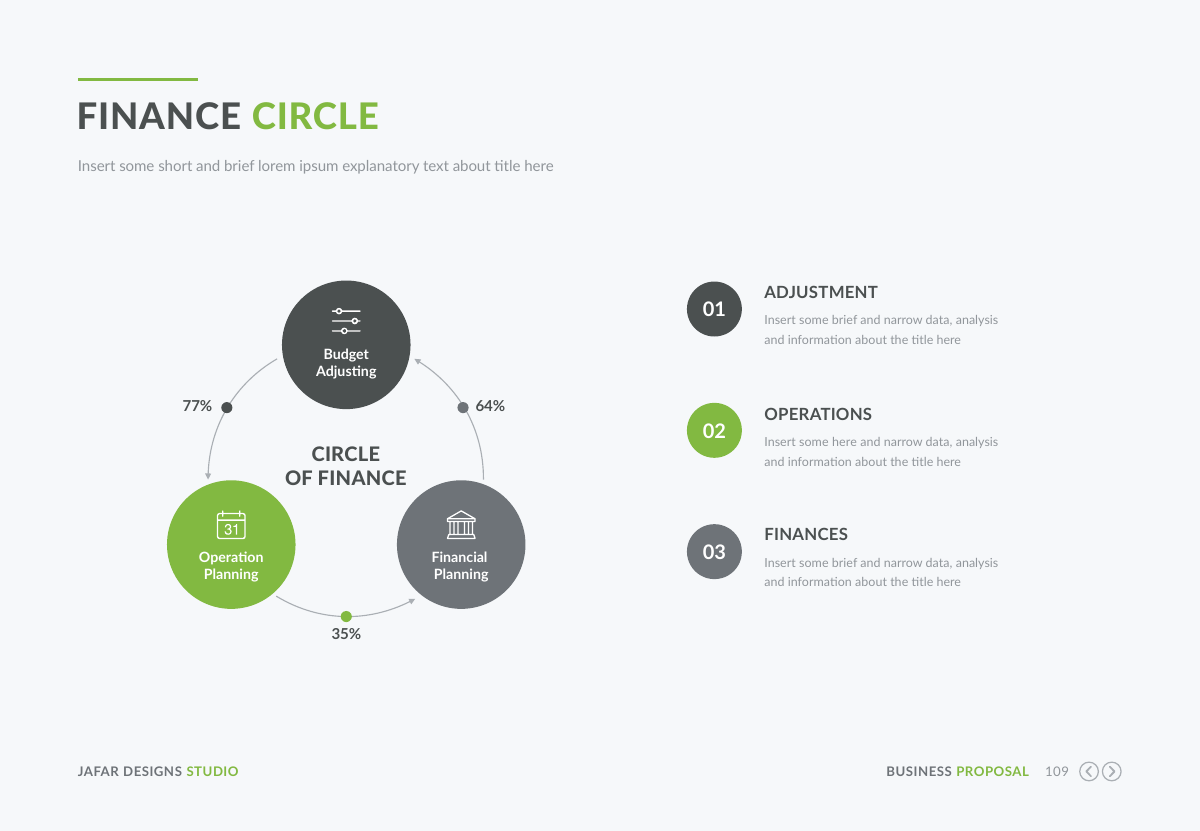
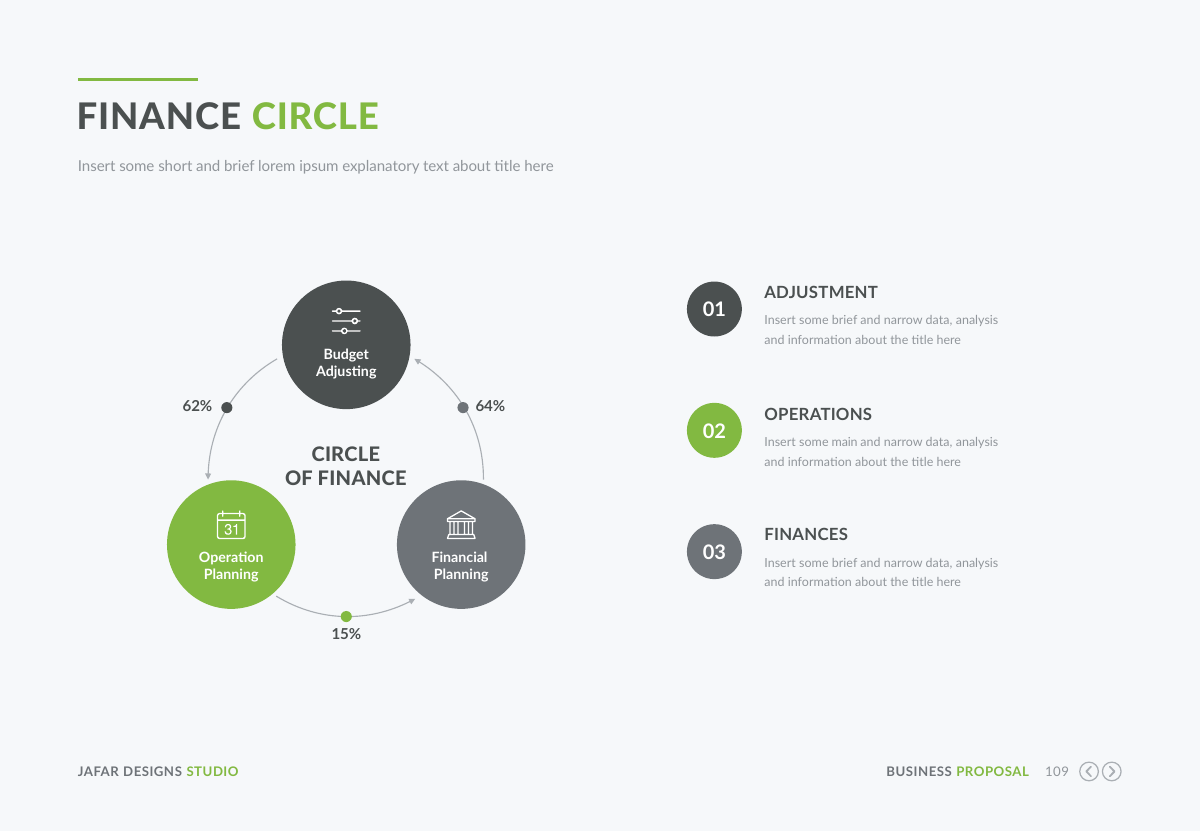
77%: 77% -> 62%
some here: here -> main
35%: 35% -> 15%
